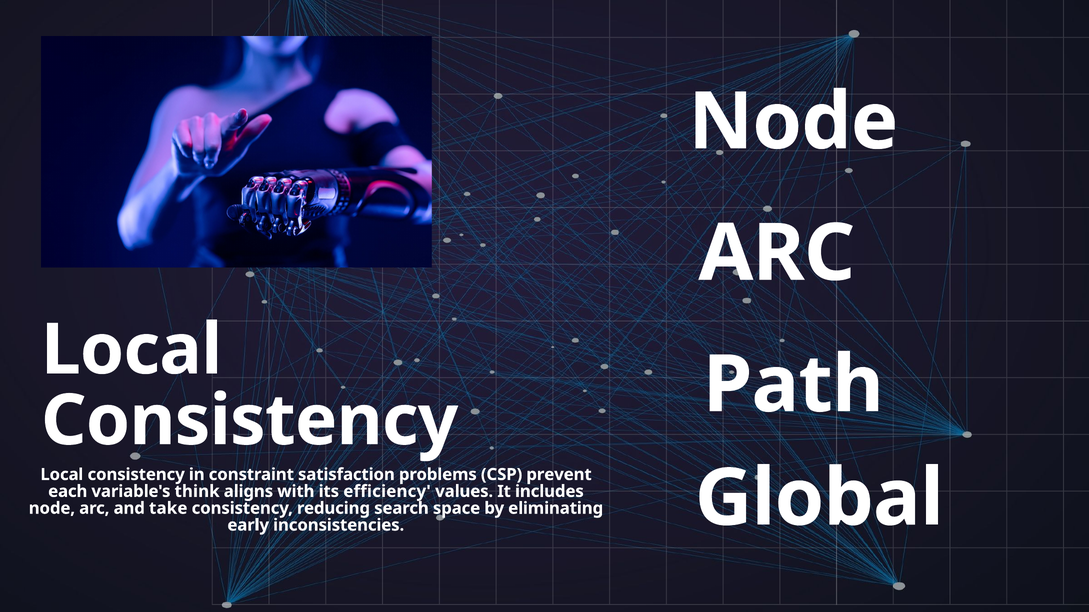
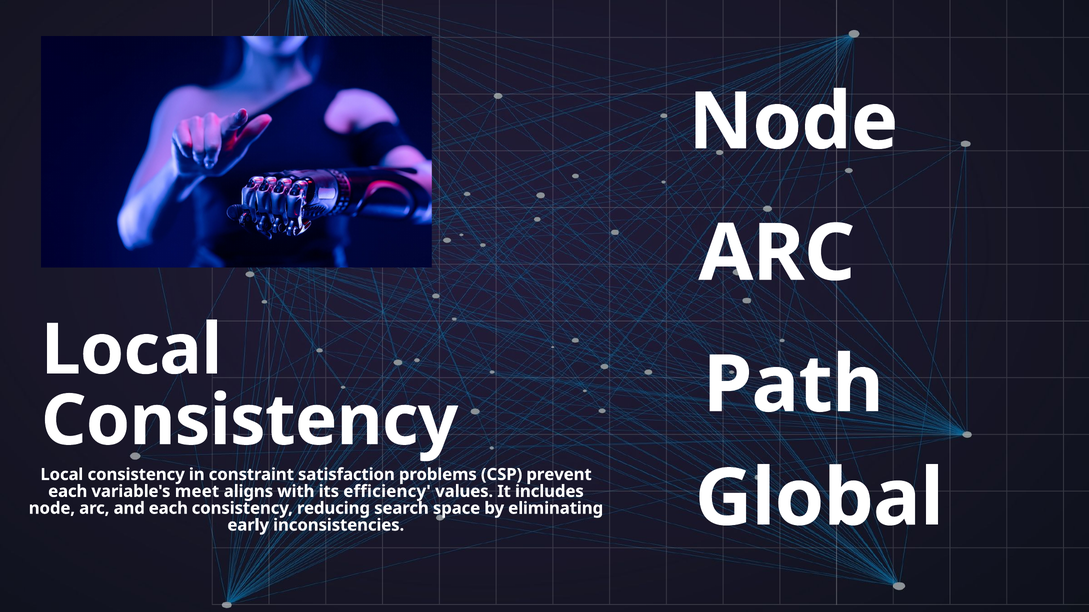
think: think -> meet
and take: take -> each
